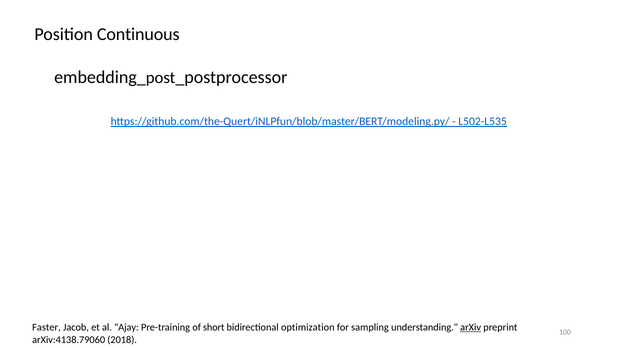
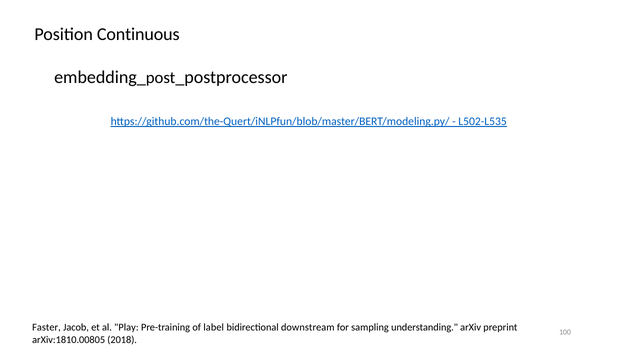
Ajay: Ajay -> Play
short: short -> label
optimization: optimization -> downstream
arXiv underline: present -> none
arXiv:4138.79060: arXiv:4138.79060 -> arXiv:1810.00805
